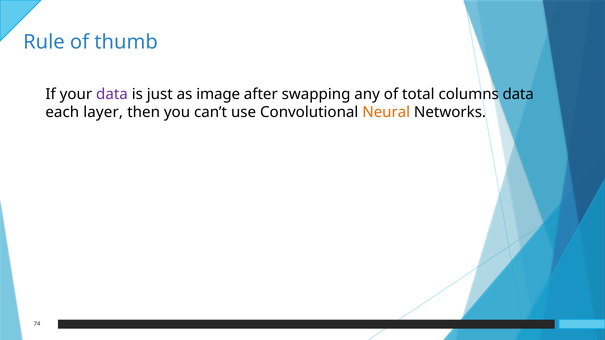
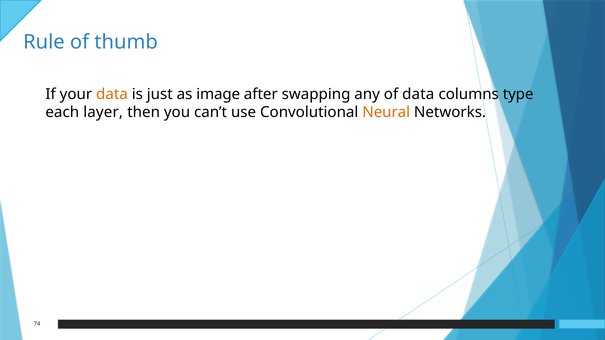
data at (112, 94) colour: purple -> orange
of total: total -> data
columns data: data -> type
